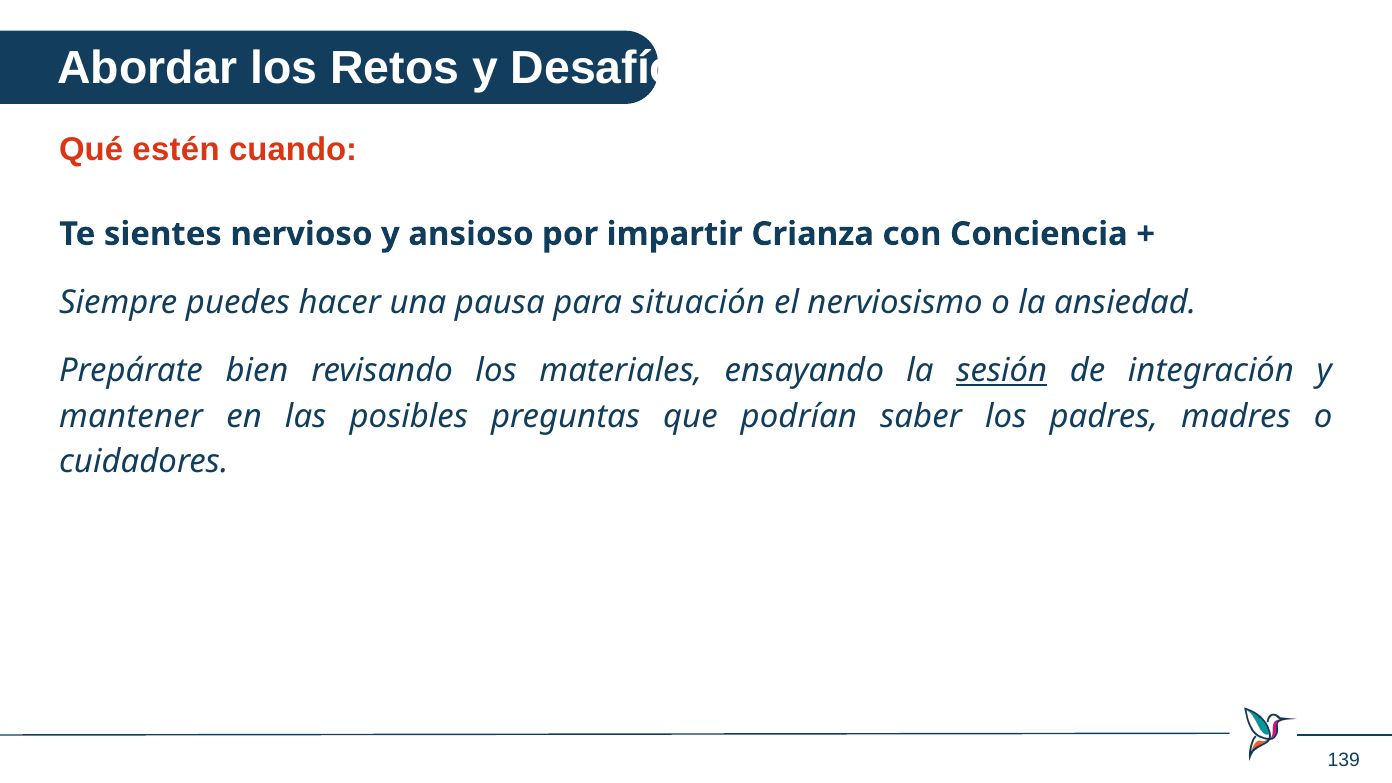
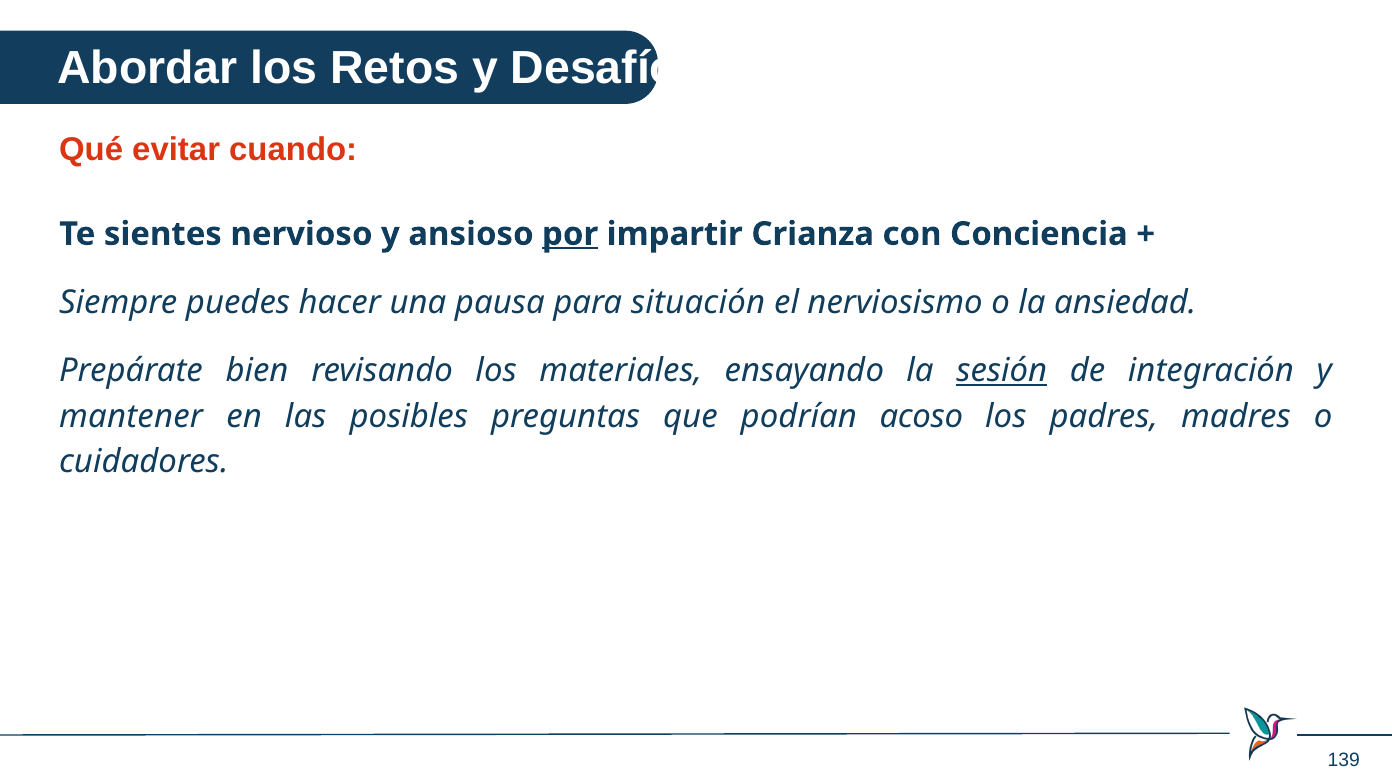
estén: estén -> evitar
por underline: none -> present
saber: saber -> acoso
